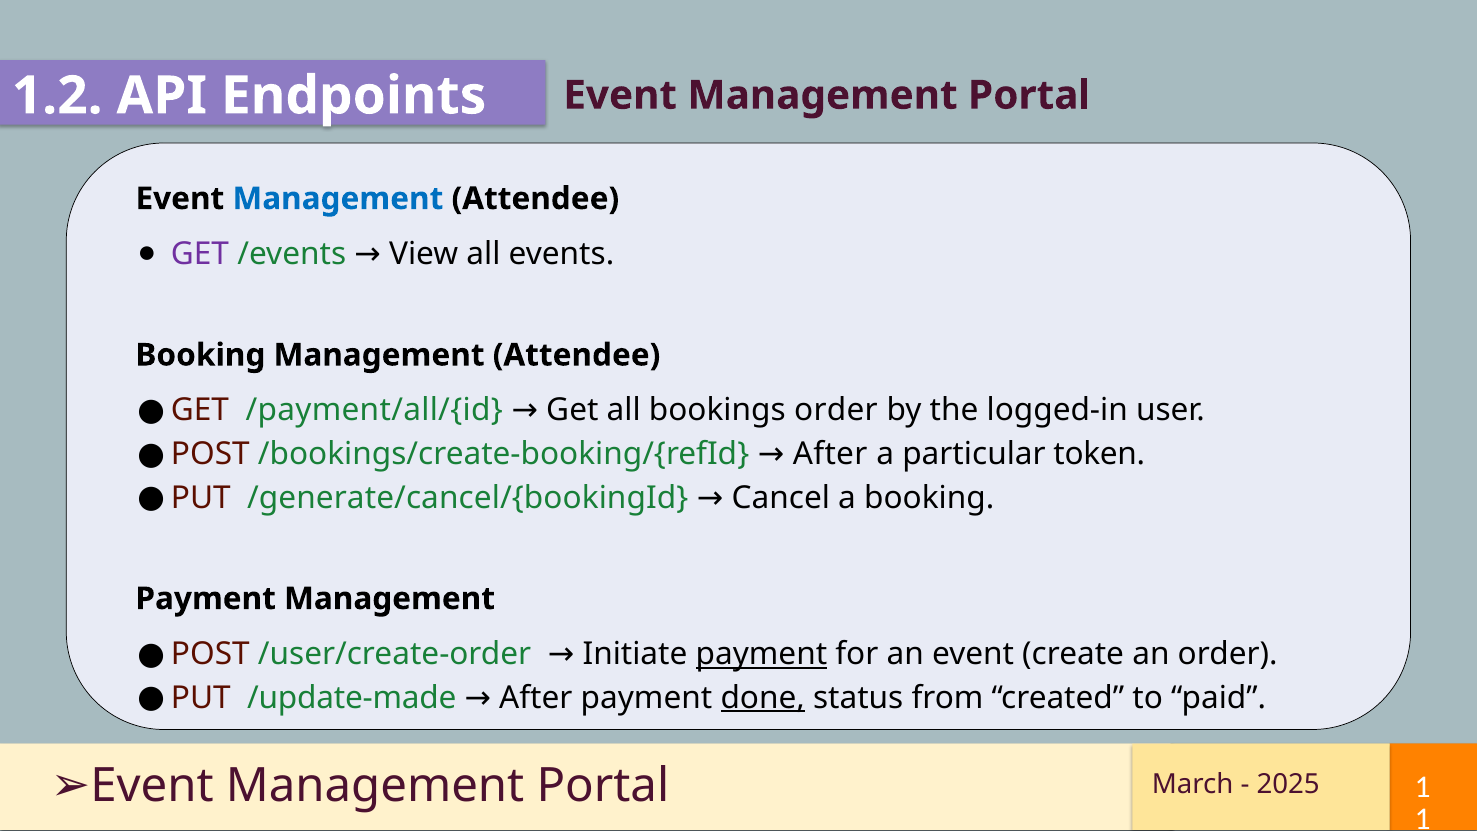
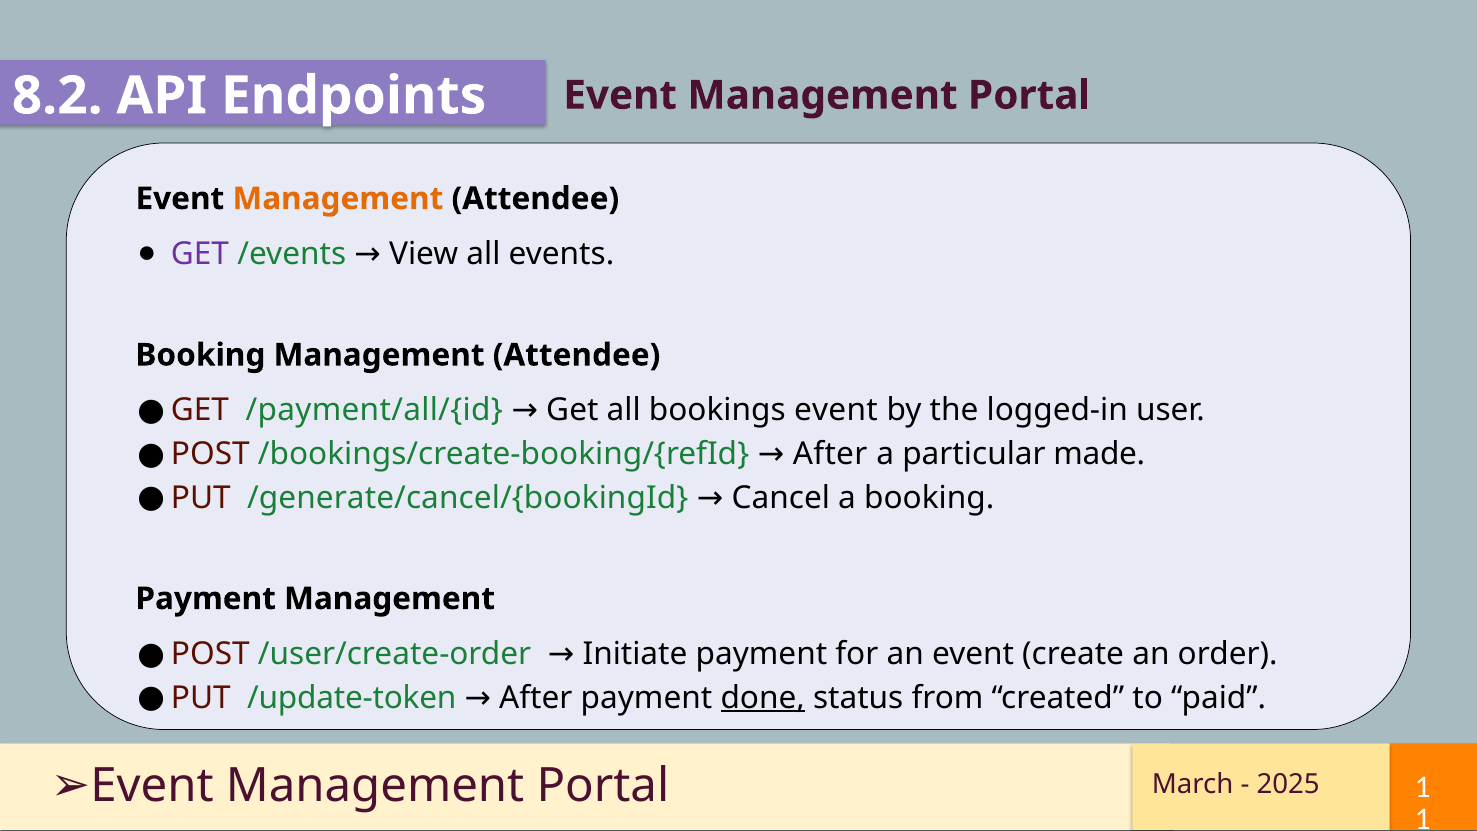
1.2: 1.2 -> 8.2
Management at (338, 199) colour: blue -> orange
bookings order: order -> event
token: token -> made
payment at (761, 654) underline: present -> none
/update-made: /update-made -> /update-token
